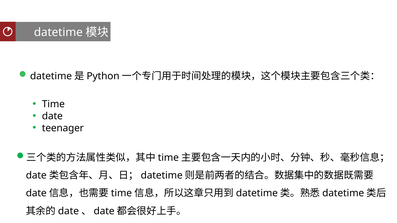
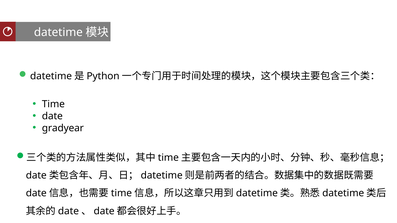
teenager: teenager -> gradyear
